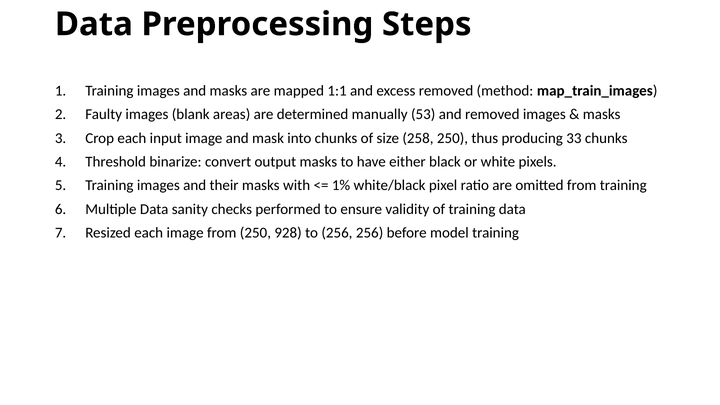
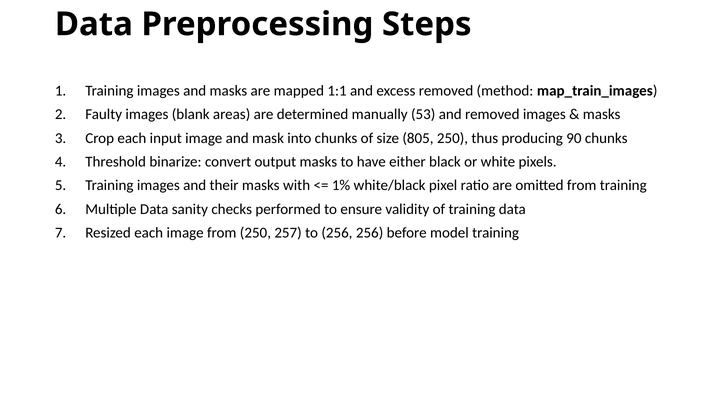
258: 258 -> 805
33: 33 -> 90
928: 928 -> 257
